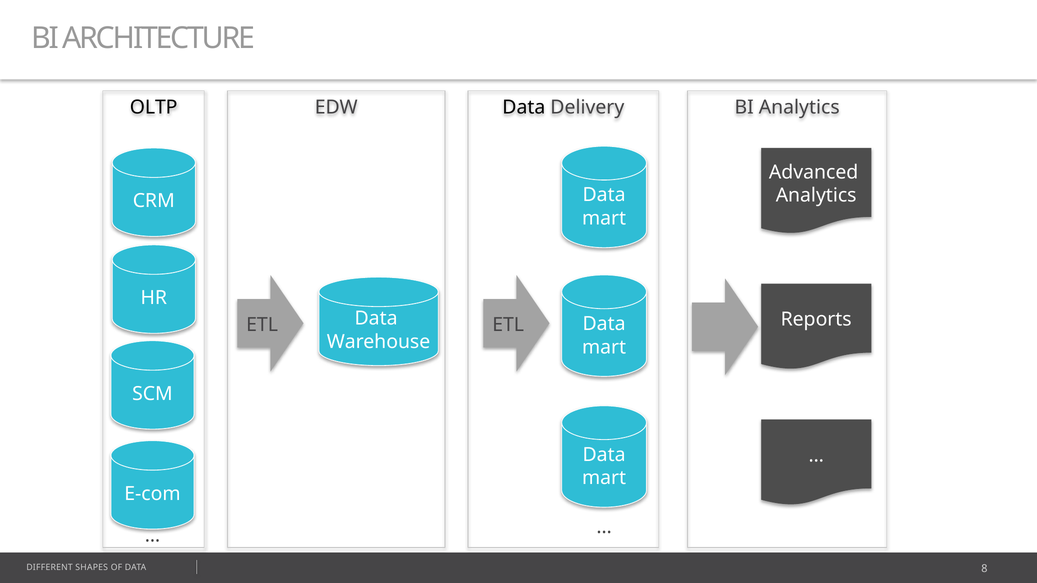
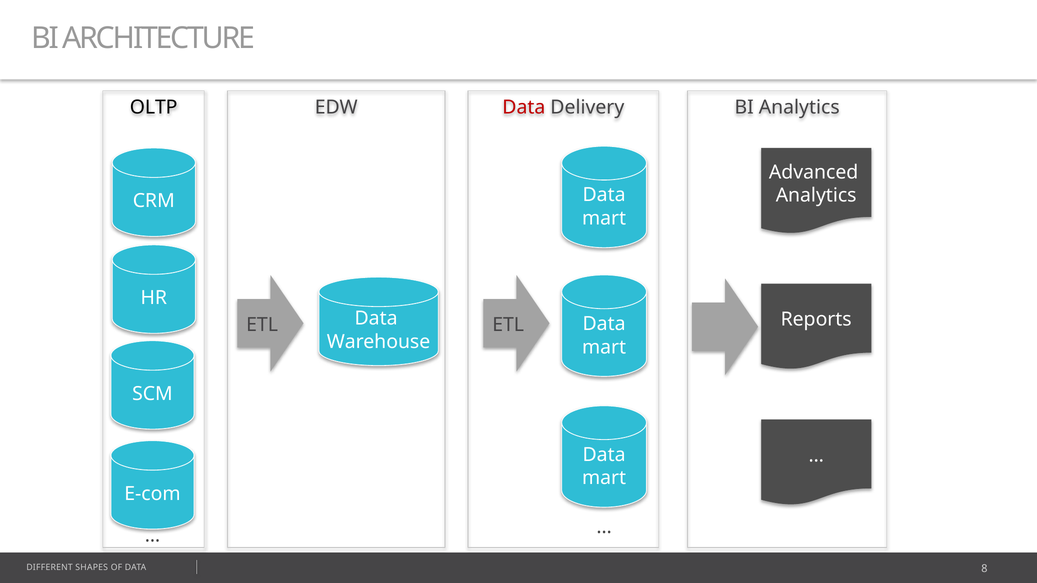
Data at (524, 108) colour: black -> red
